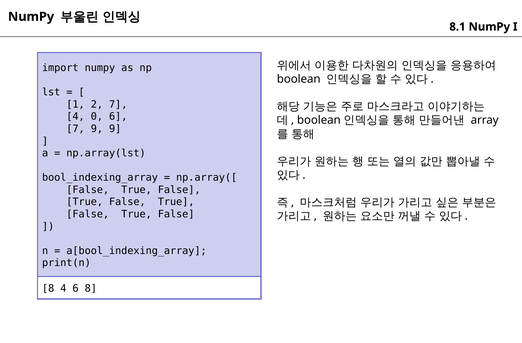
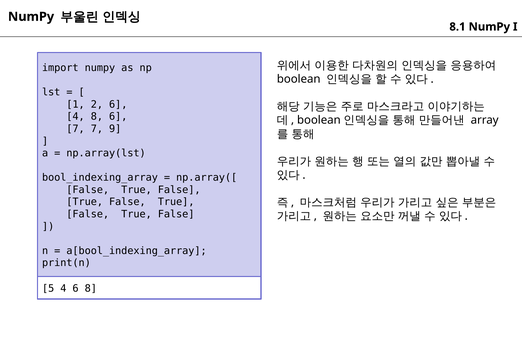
2 7: 7 -> 6
4 0: 0 -> 8
7 9: 9 -> 7
8 at (48, 288): 8 -> 5
